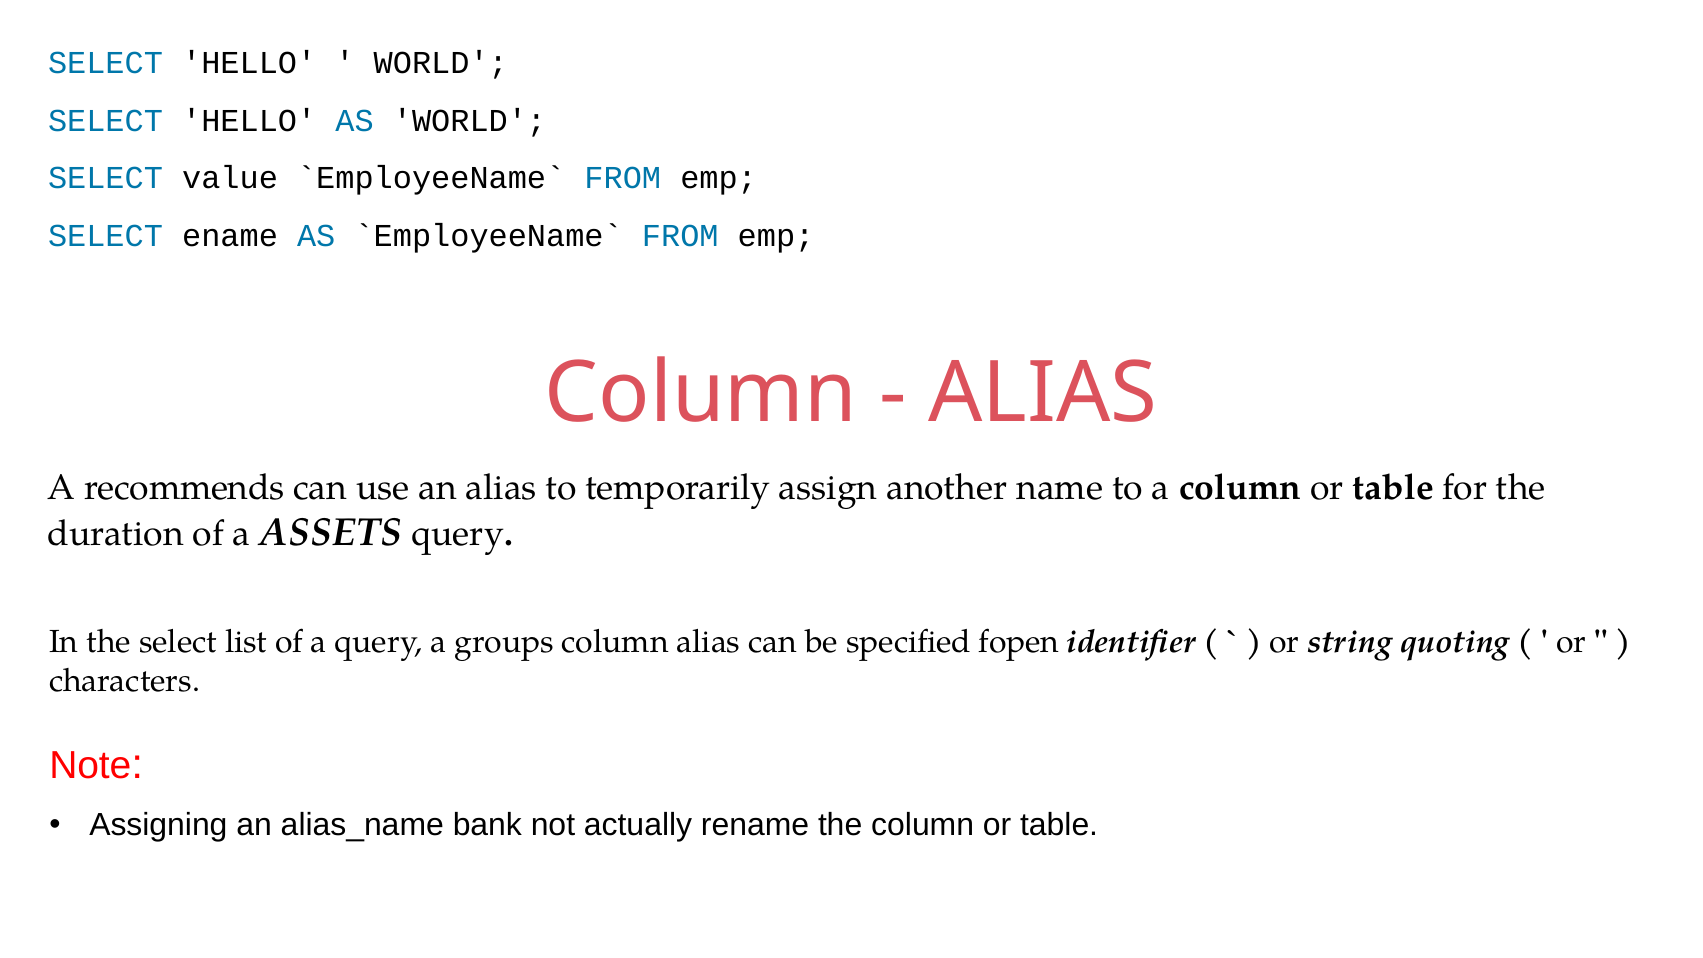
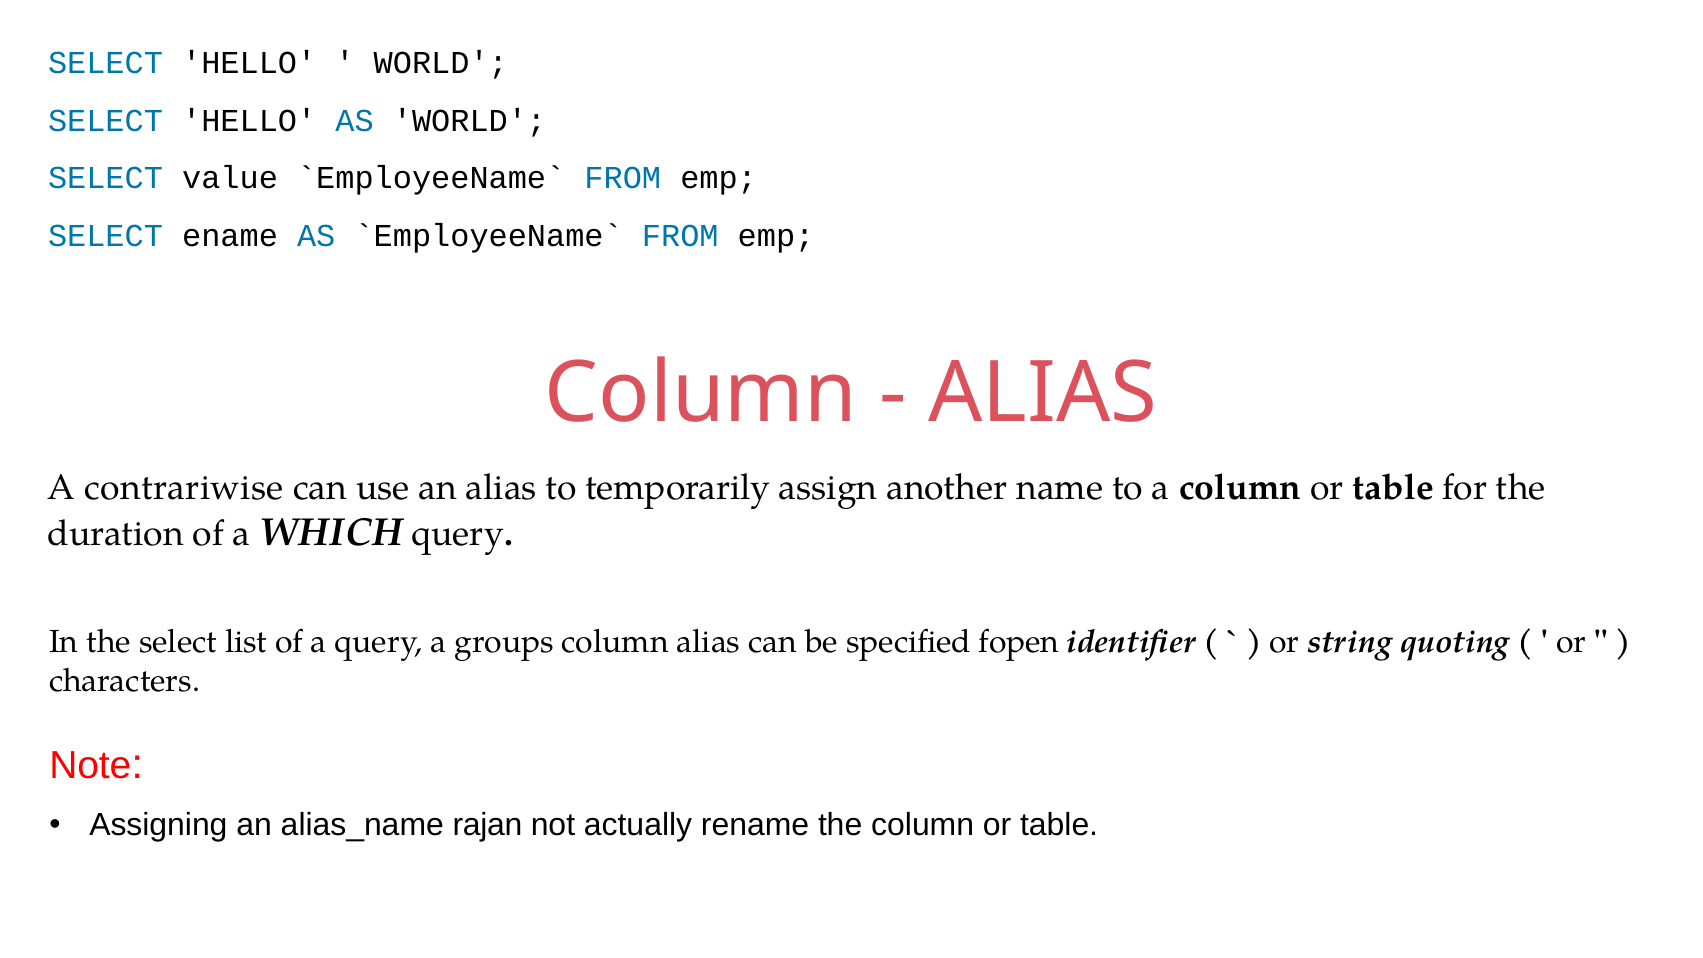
recommends: recommends -> contrariwise
ASSETS: ASSETS -> WHICH
bank: bank -> rajan
